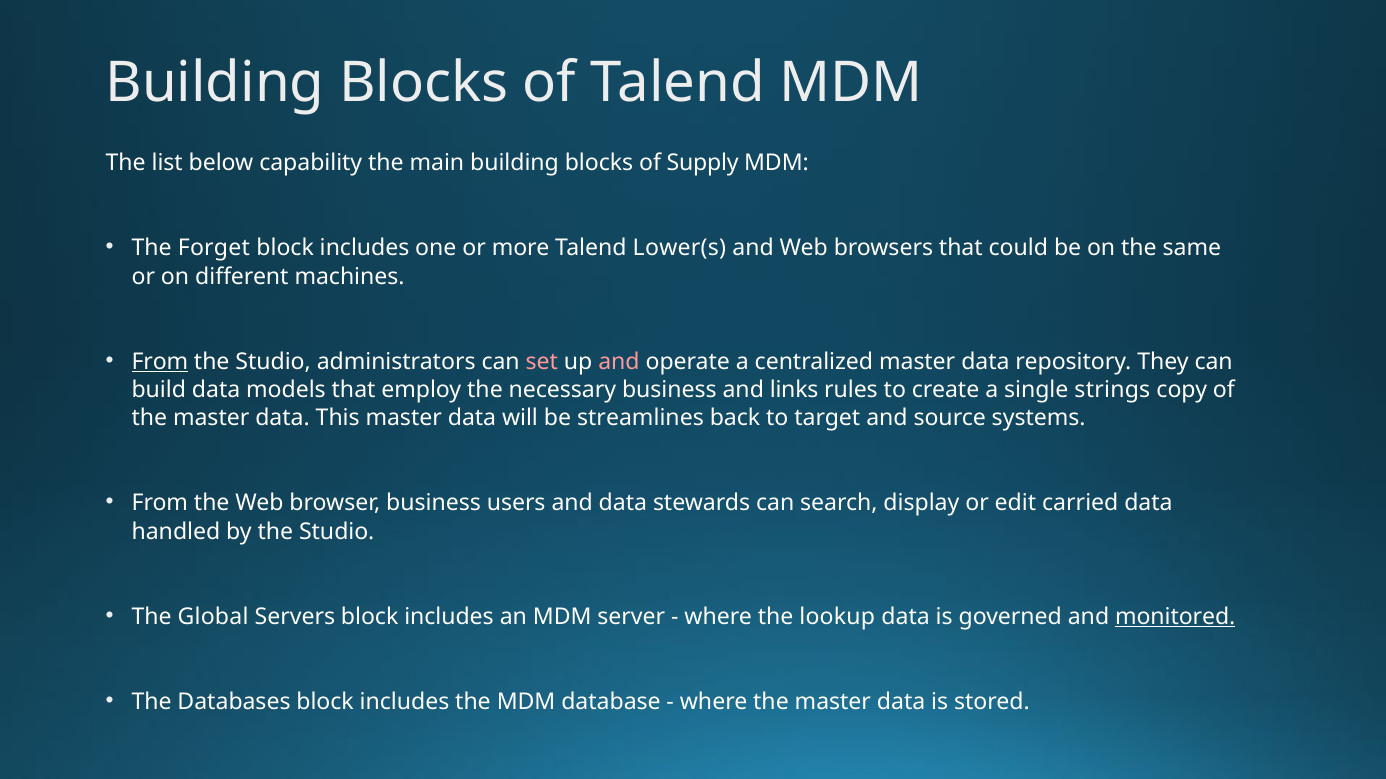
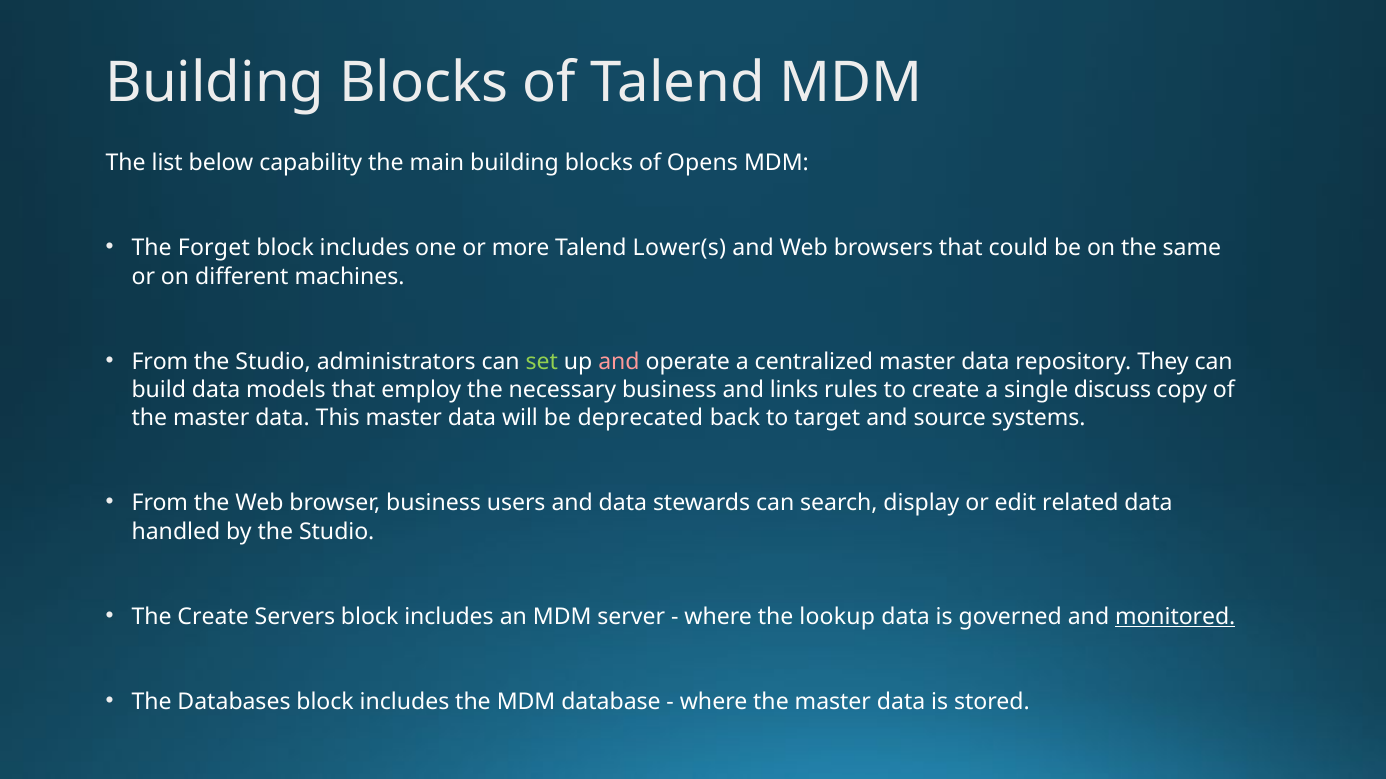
Supply: Supply -> Opens
From at (160, 362) underline: present -> none
set colour: pink -> light green
strings: strings -> discuss
streamlines: streamlines -> deprecated
carried: carried -> related
The Global: Global -> Create
